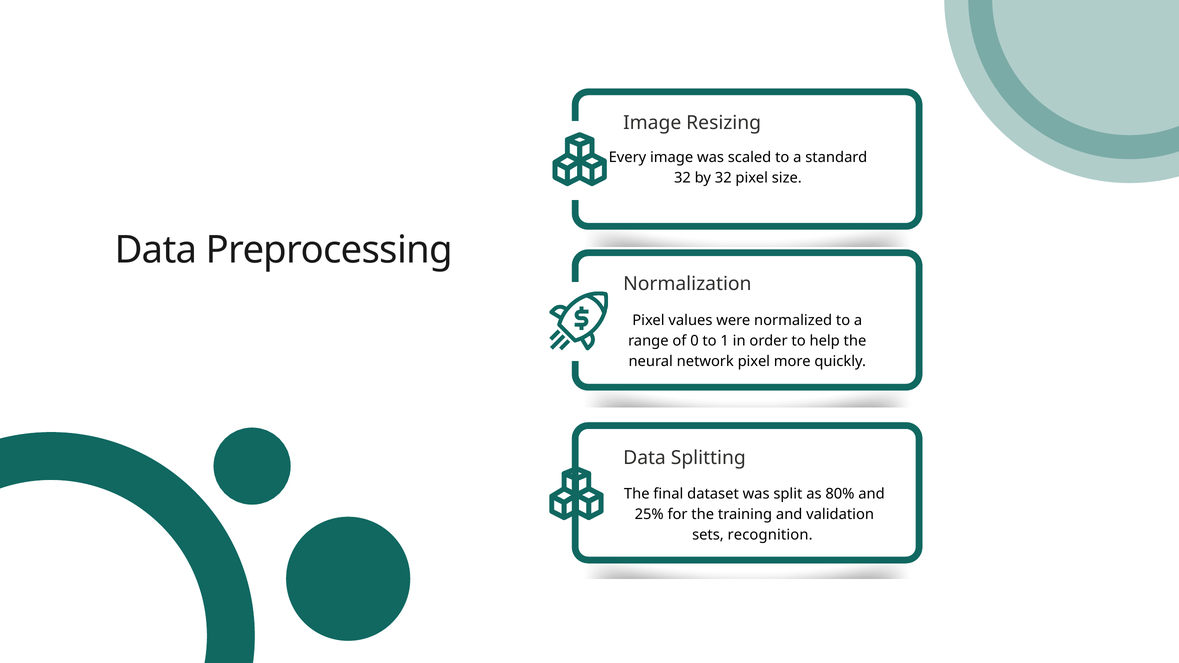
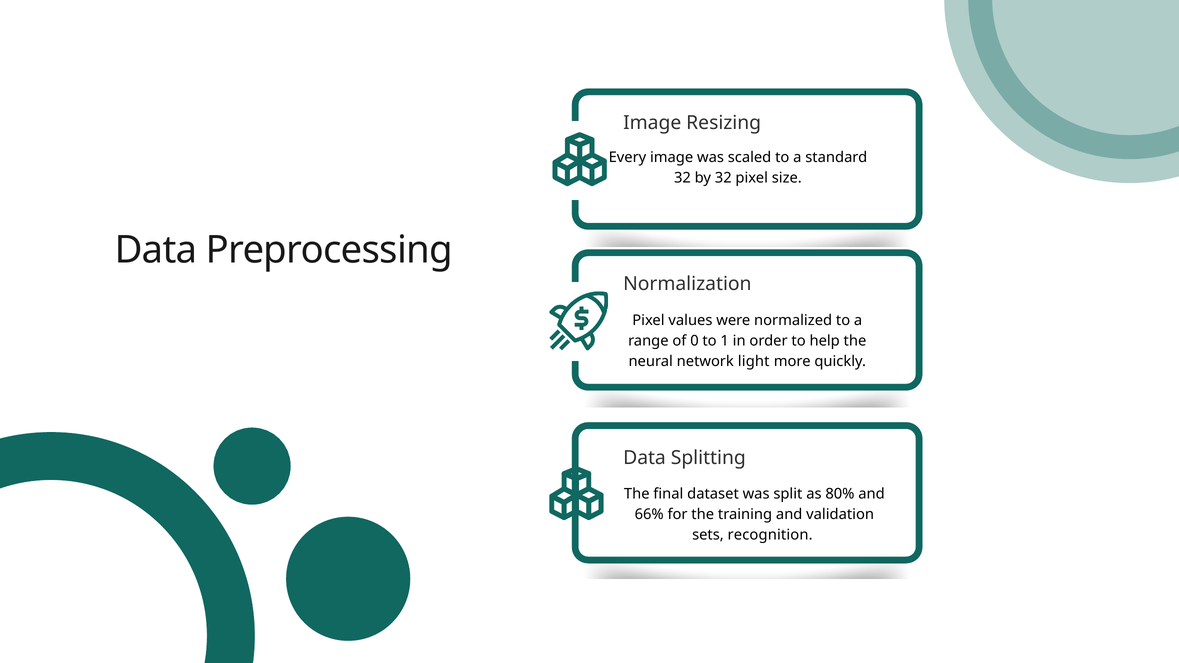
network pixel: pixel -> light
25%: 25% -> 66%
